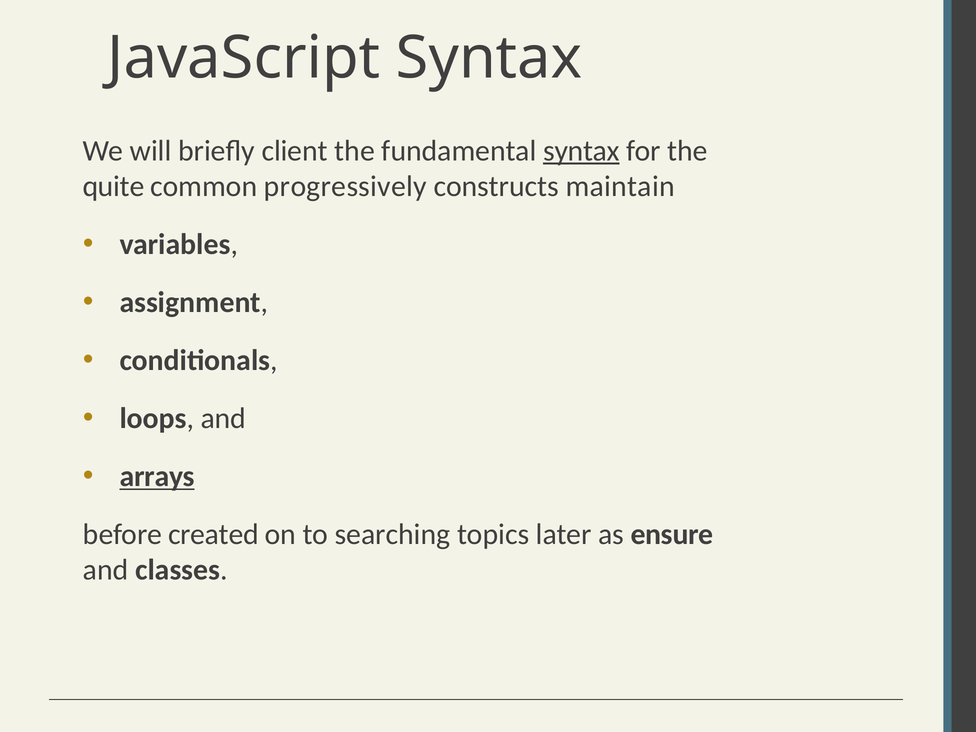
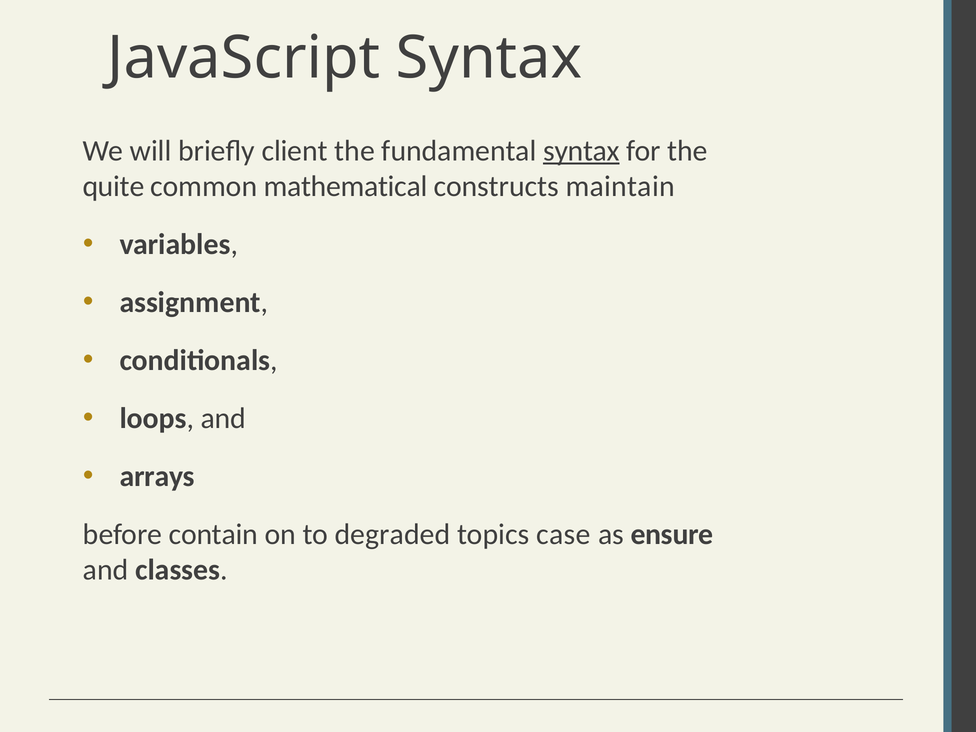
progressively: progressively -> mathematical
arrays underline: present -> none
created: created -> contain
searching: searching -> degraded
later: later -> case
